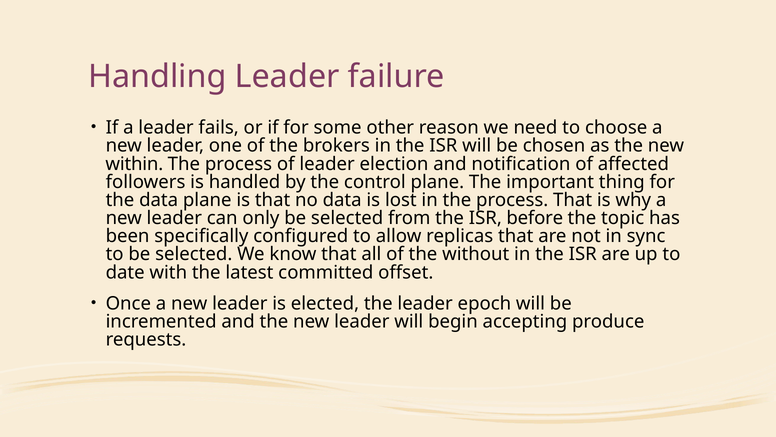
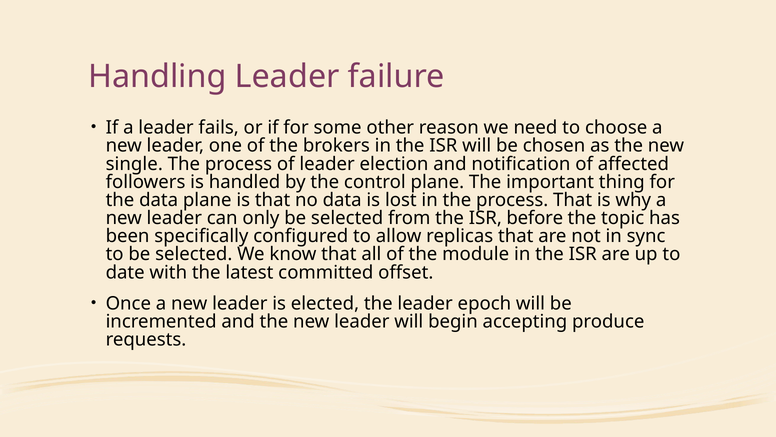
within: within -> single
without: without -> module
